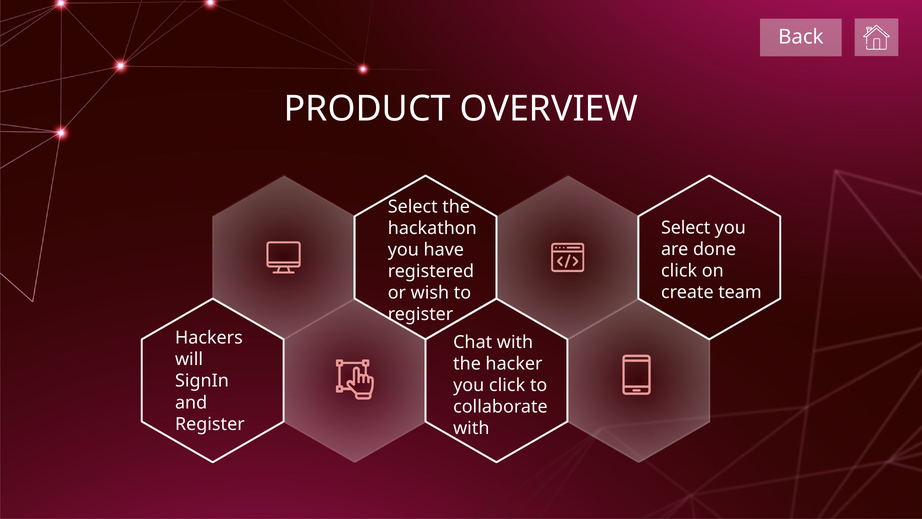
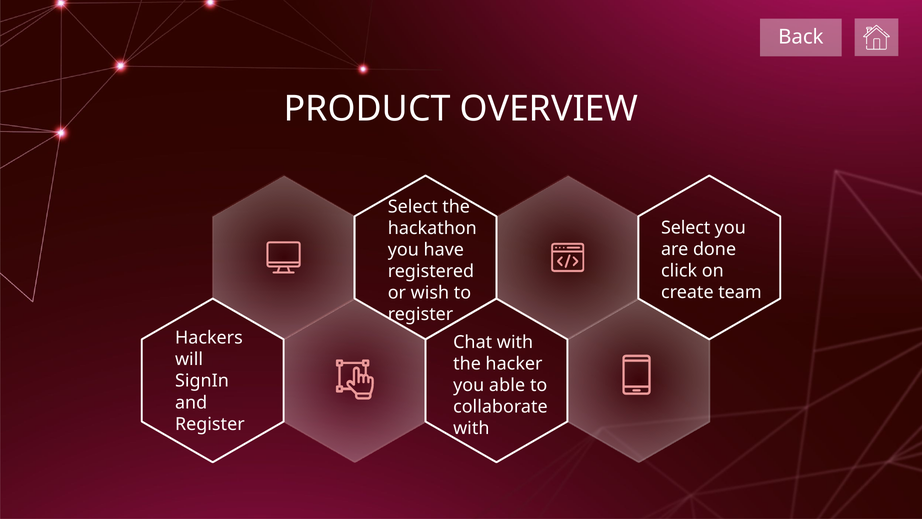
you click: click -> able
